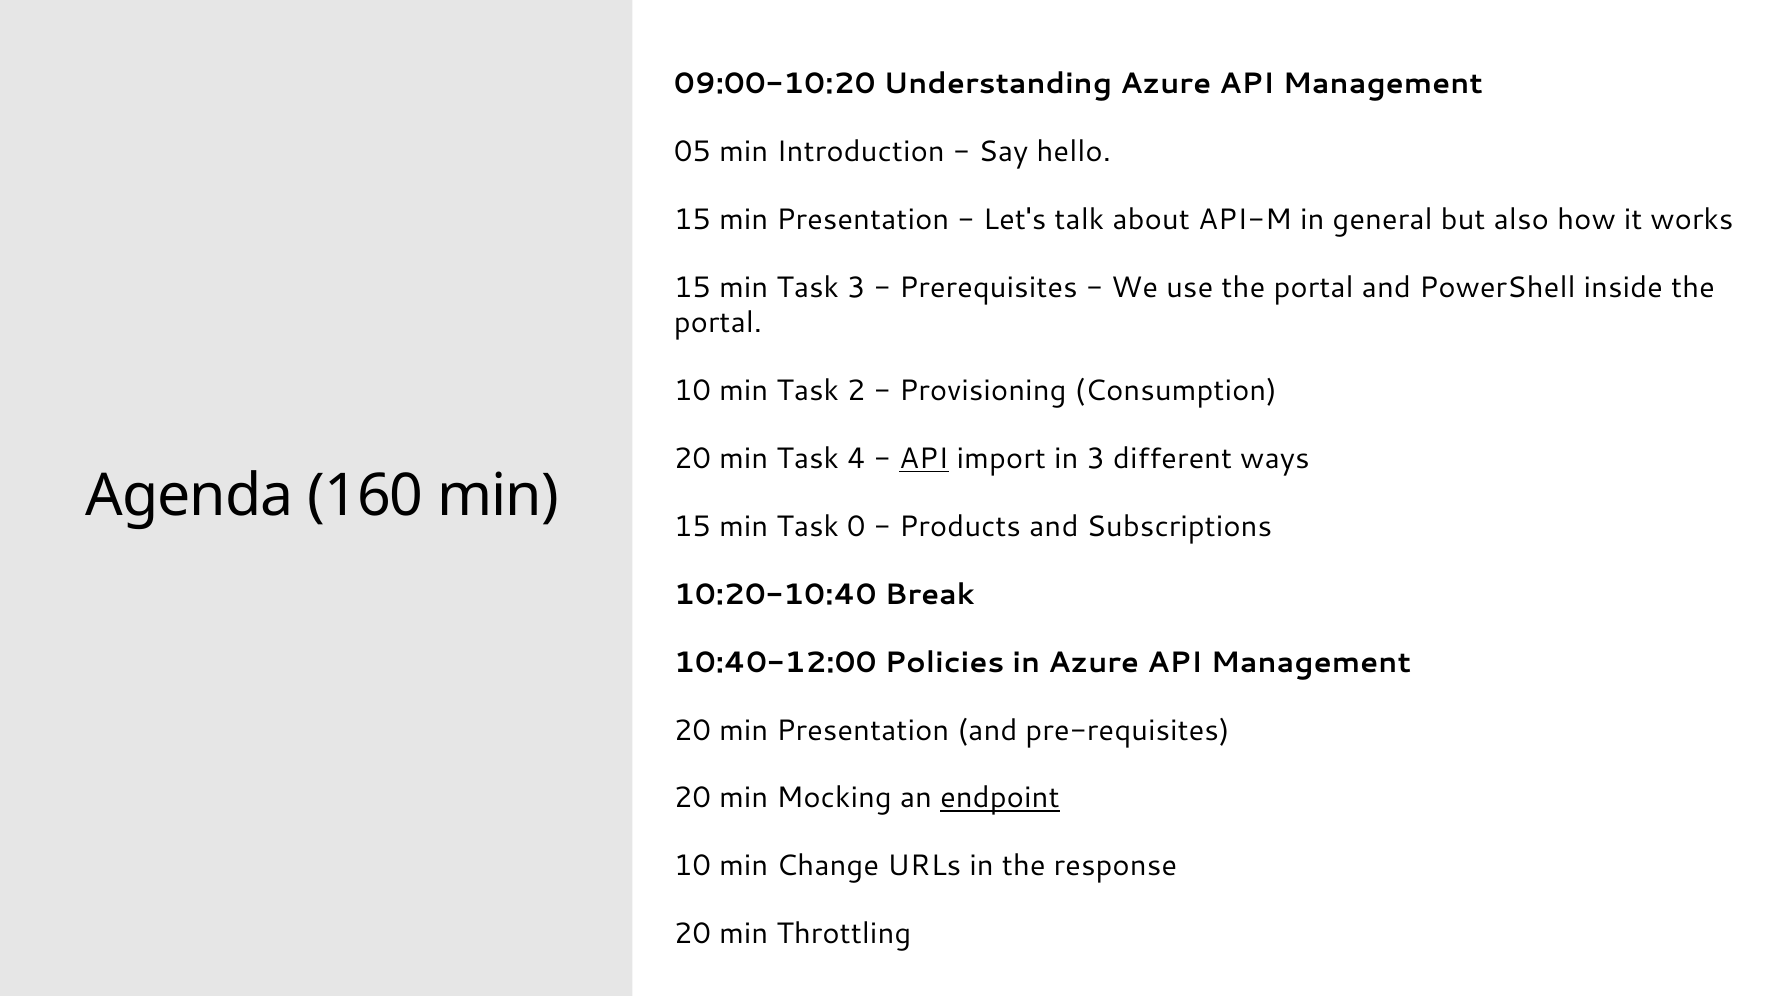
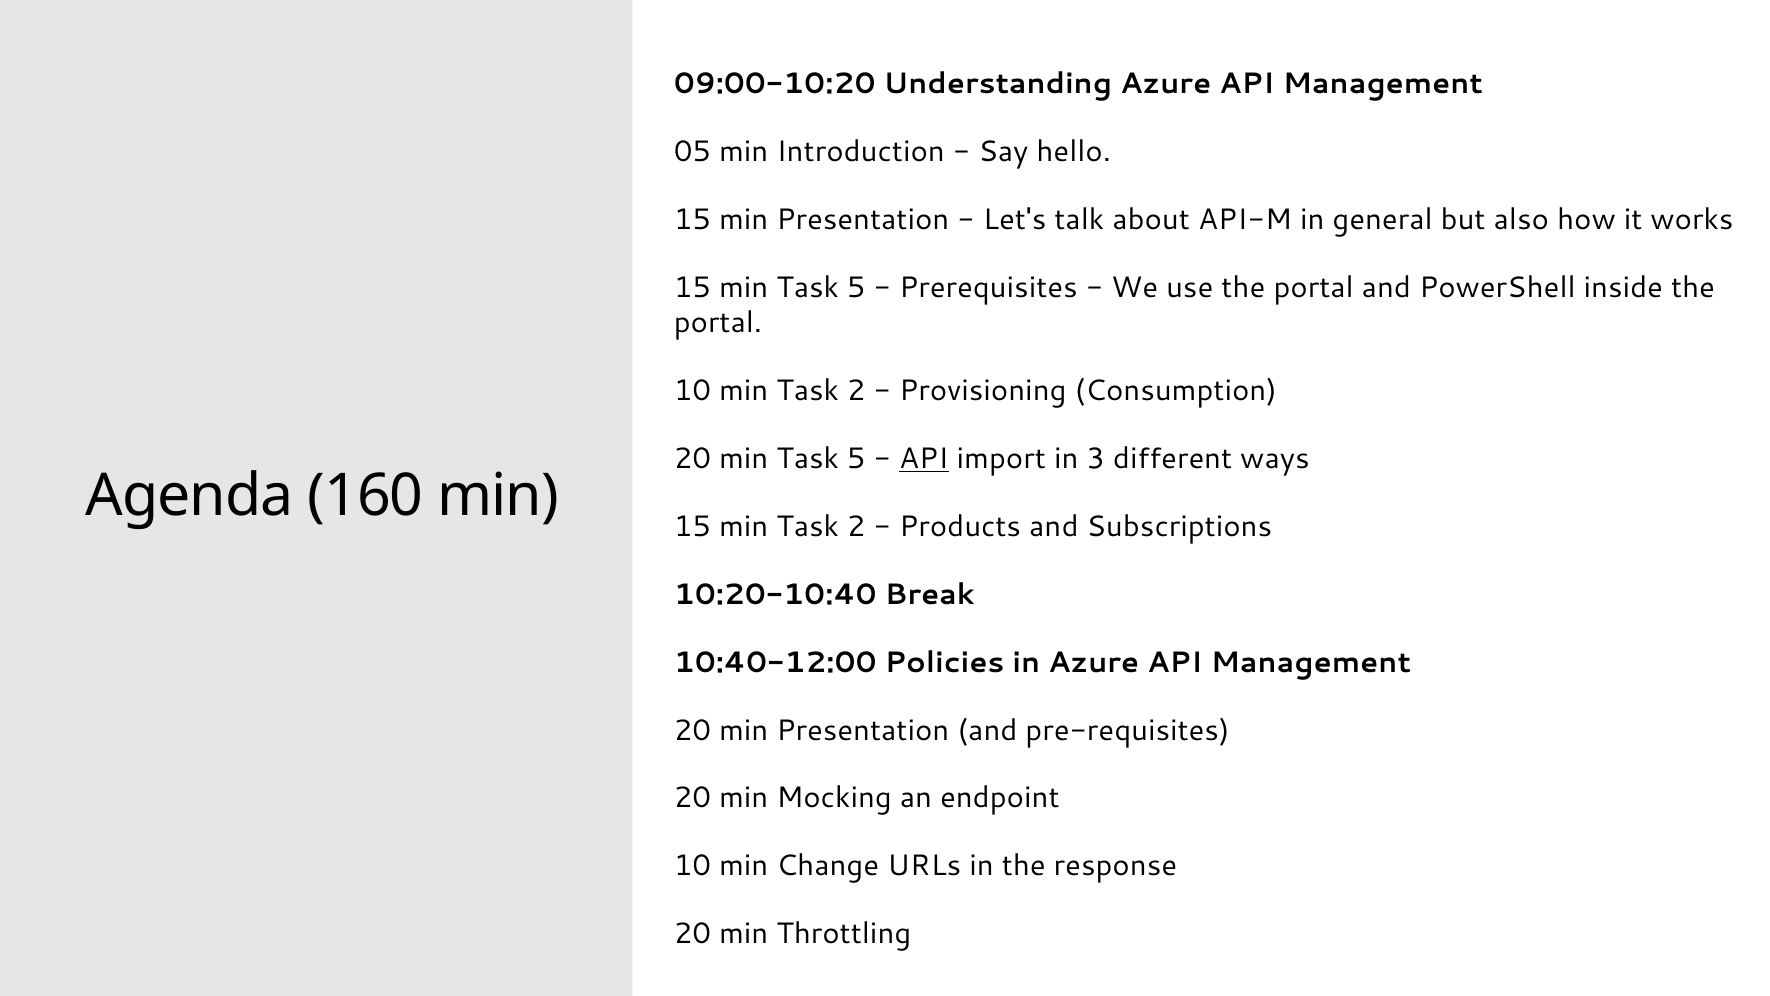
15 min Task 3: 3 -> 5
20 min Task 4: 4 -> 5
15 min Task 0: 0 -> 2
endpoint underline: present -> none
